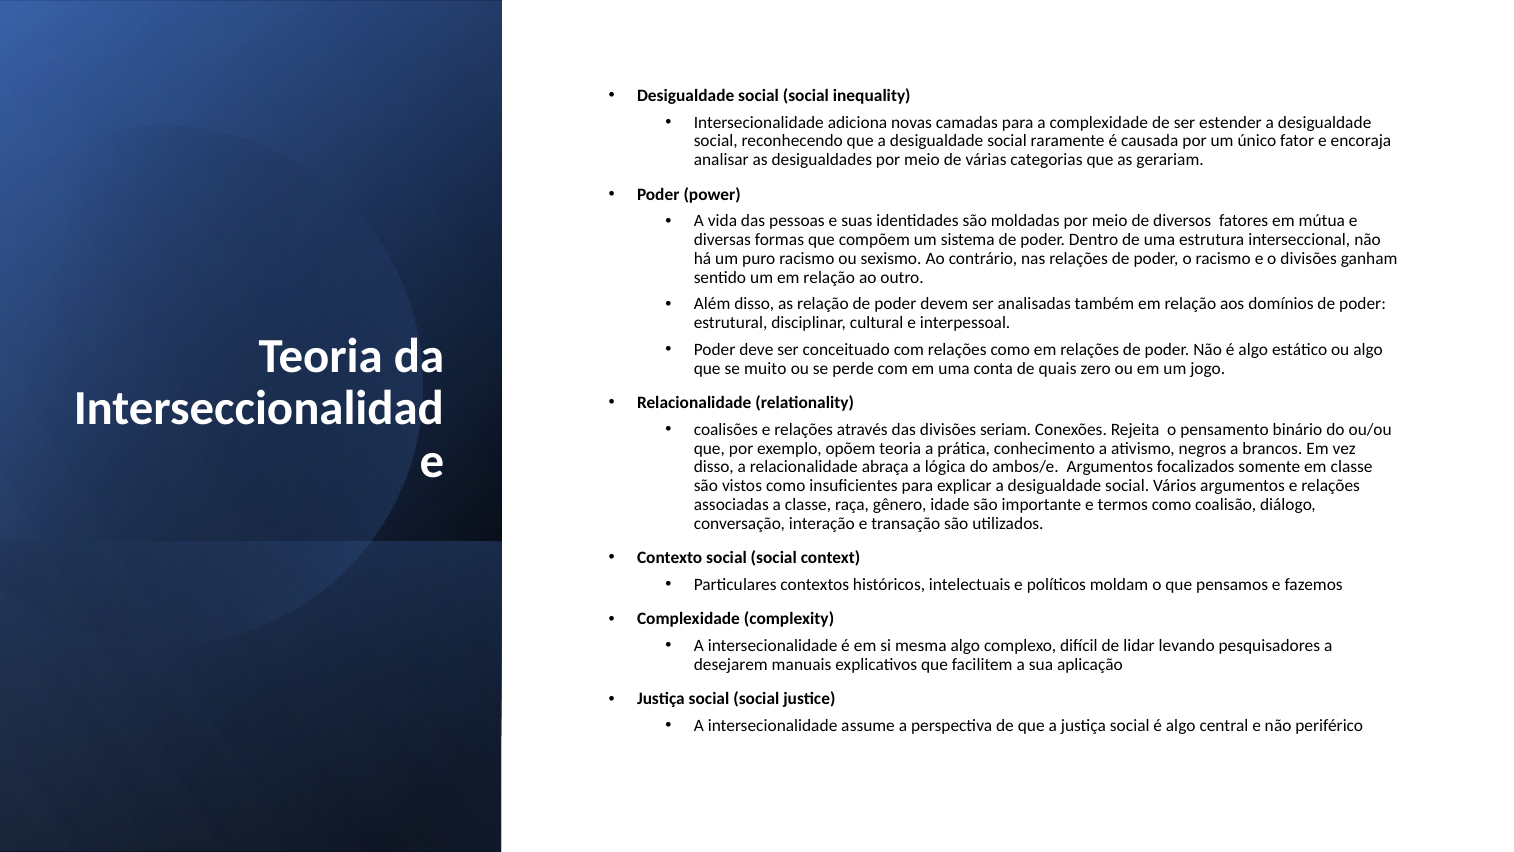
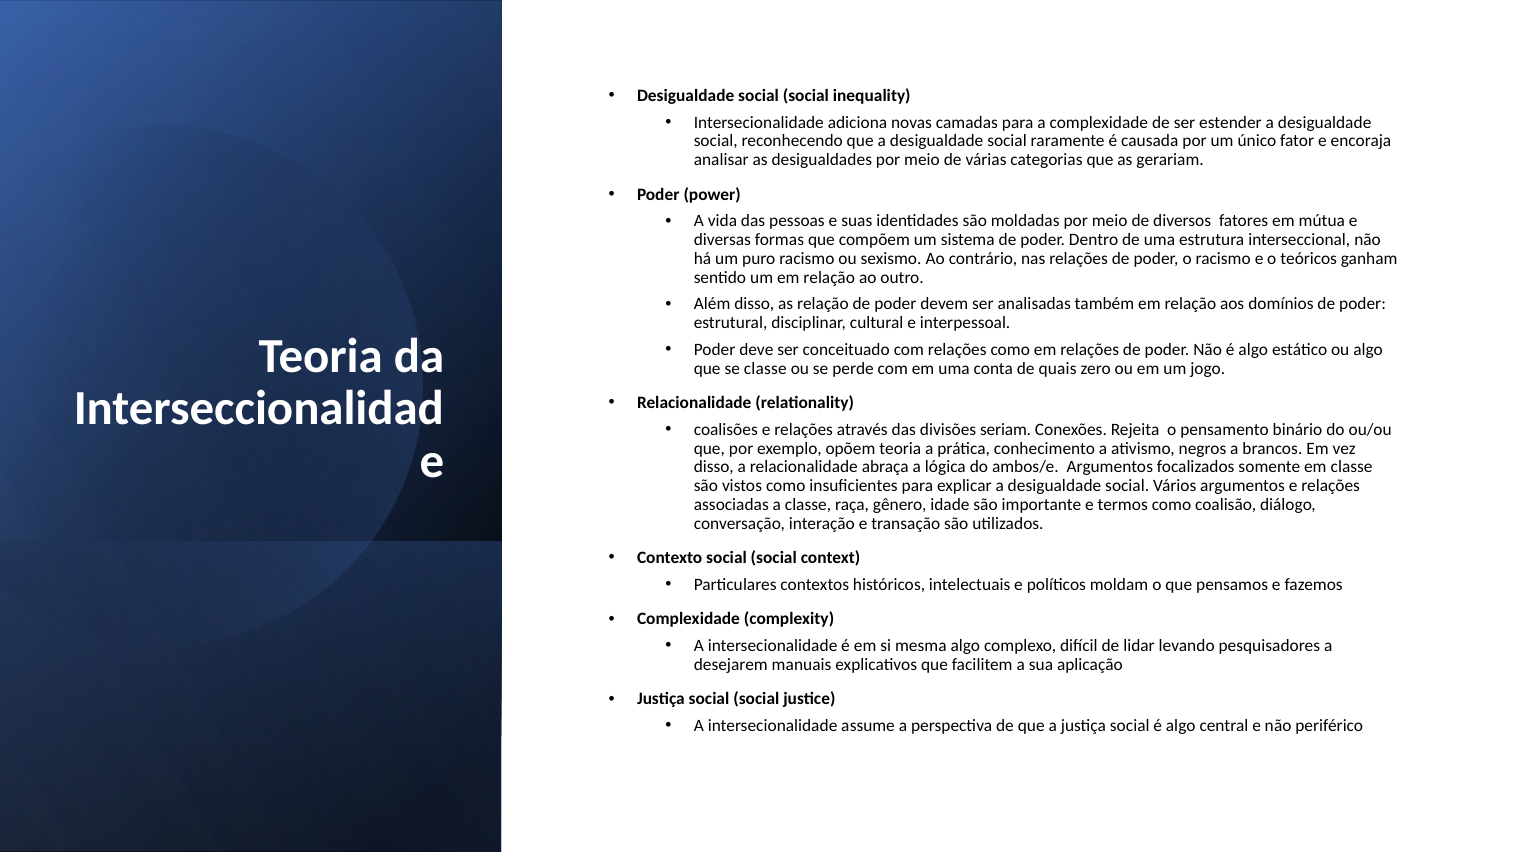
o divisões: divisões -> teóricos
se muito: muito -> classe
